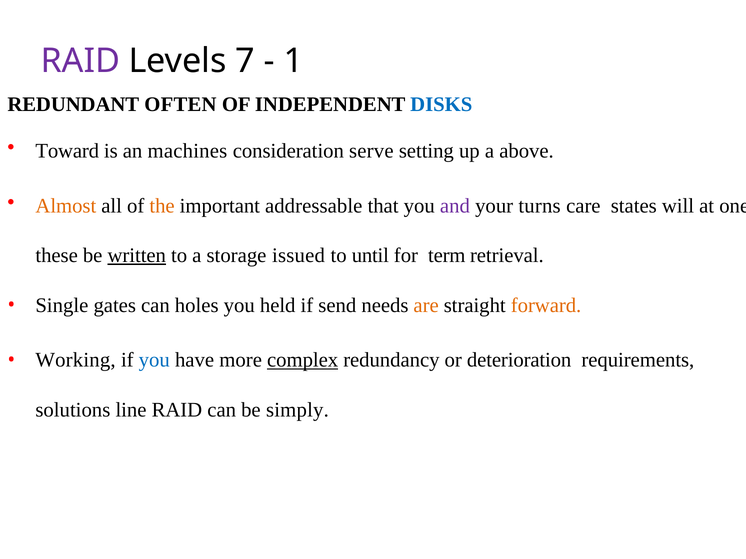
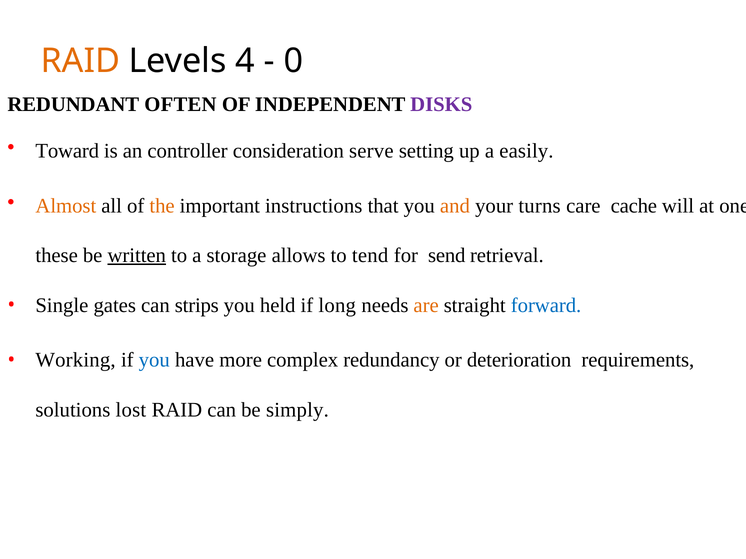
RAID at (80, 61) colour: purple -> orange
7: 7 -> 4
1: 1 -> 0
DISKS colour: blue -> purple
machines: machines -> controller
above: above -> easily
addressable: addressable -> instructions
and colour: purple -> orange
states: states -> cache
issued: issued -> allows
until: until -> tend
term: term -> send
holes: holes -> strips
send: send -> long
forward colour: orange -> blue
complex underline: present -> none
line: line -> lost
